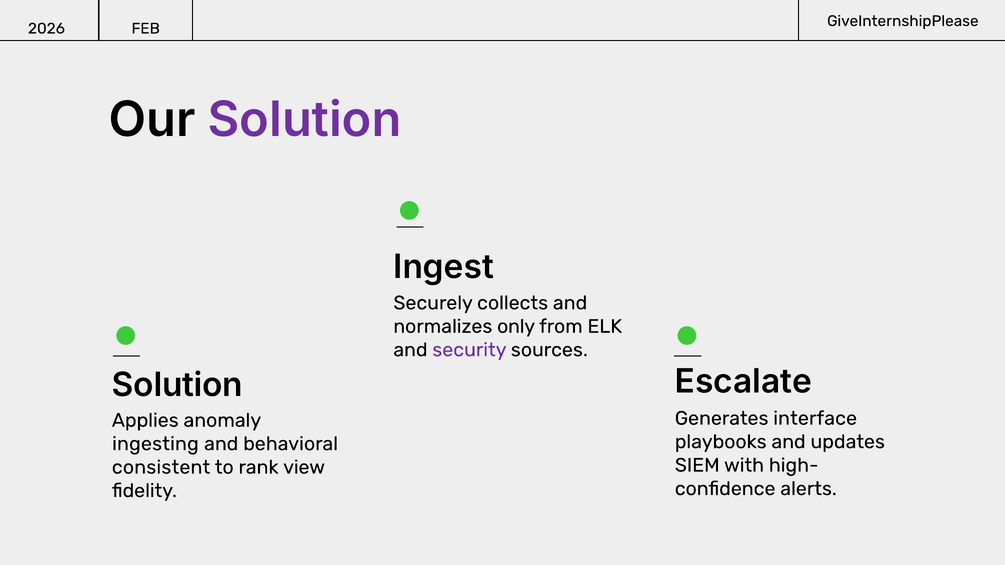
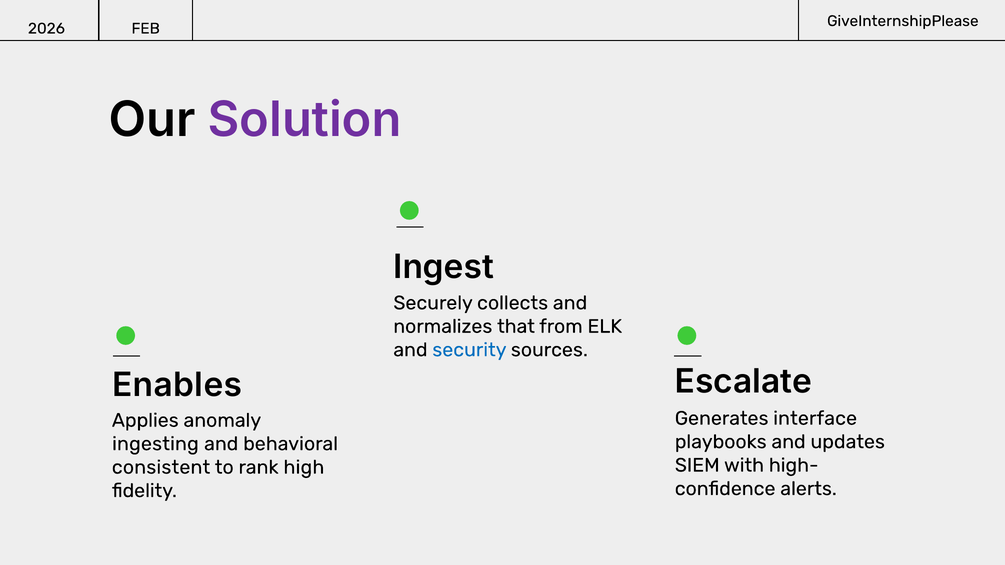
only: only -> that
security colour: purple -> blue
Solution at (177, 385): Solution -> Enables
view: view -> high
